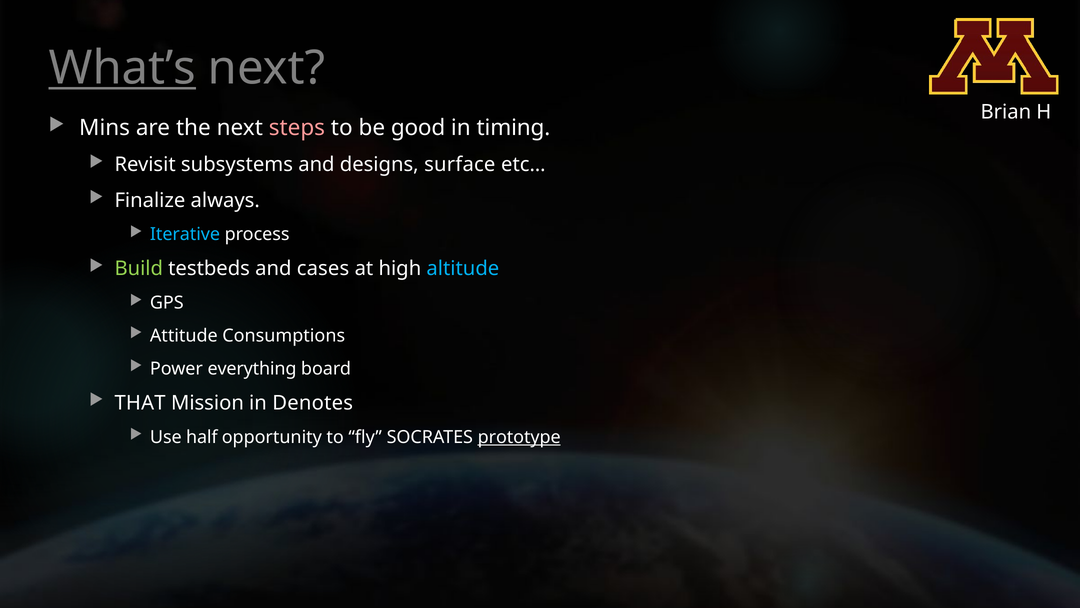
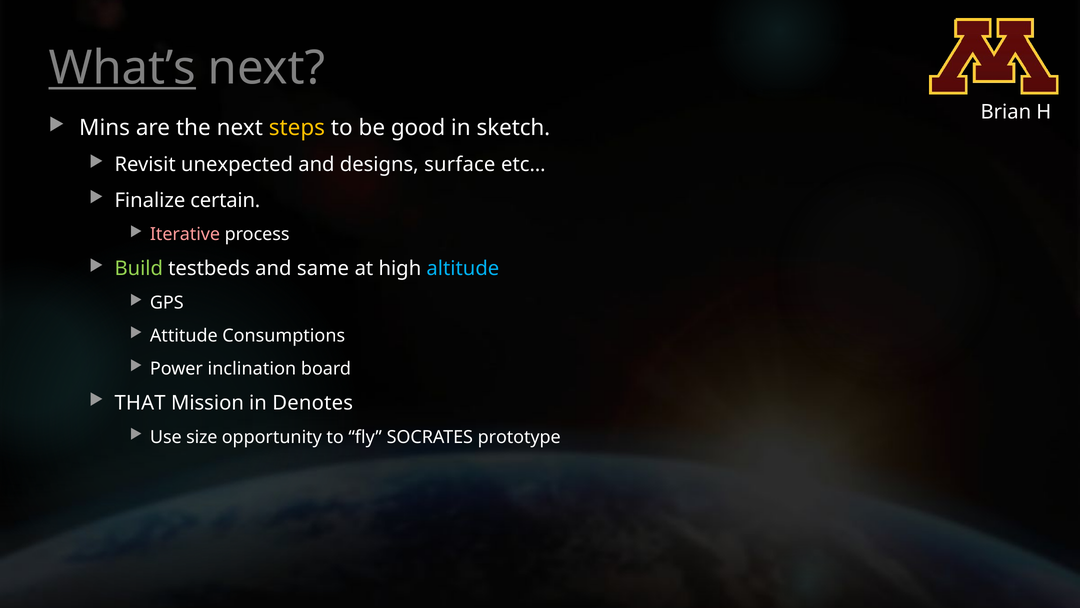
steps colour: pink -> yellow
timing: timing -> sketch
subsystems: subsystems -> unexpected
always: always -> certain
Iterative colour: light blue -> pink
cases: cases -> same
everything: everything -> inclination
half: half -> size
prototype underline: present -> none
